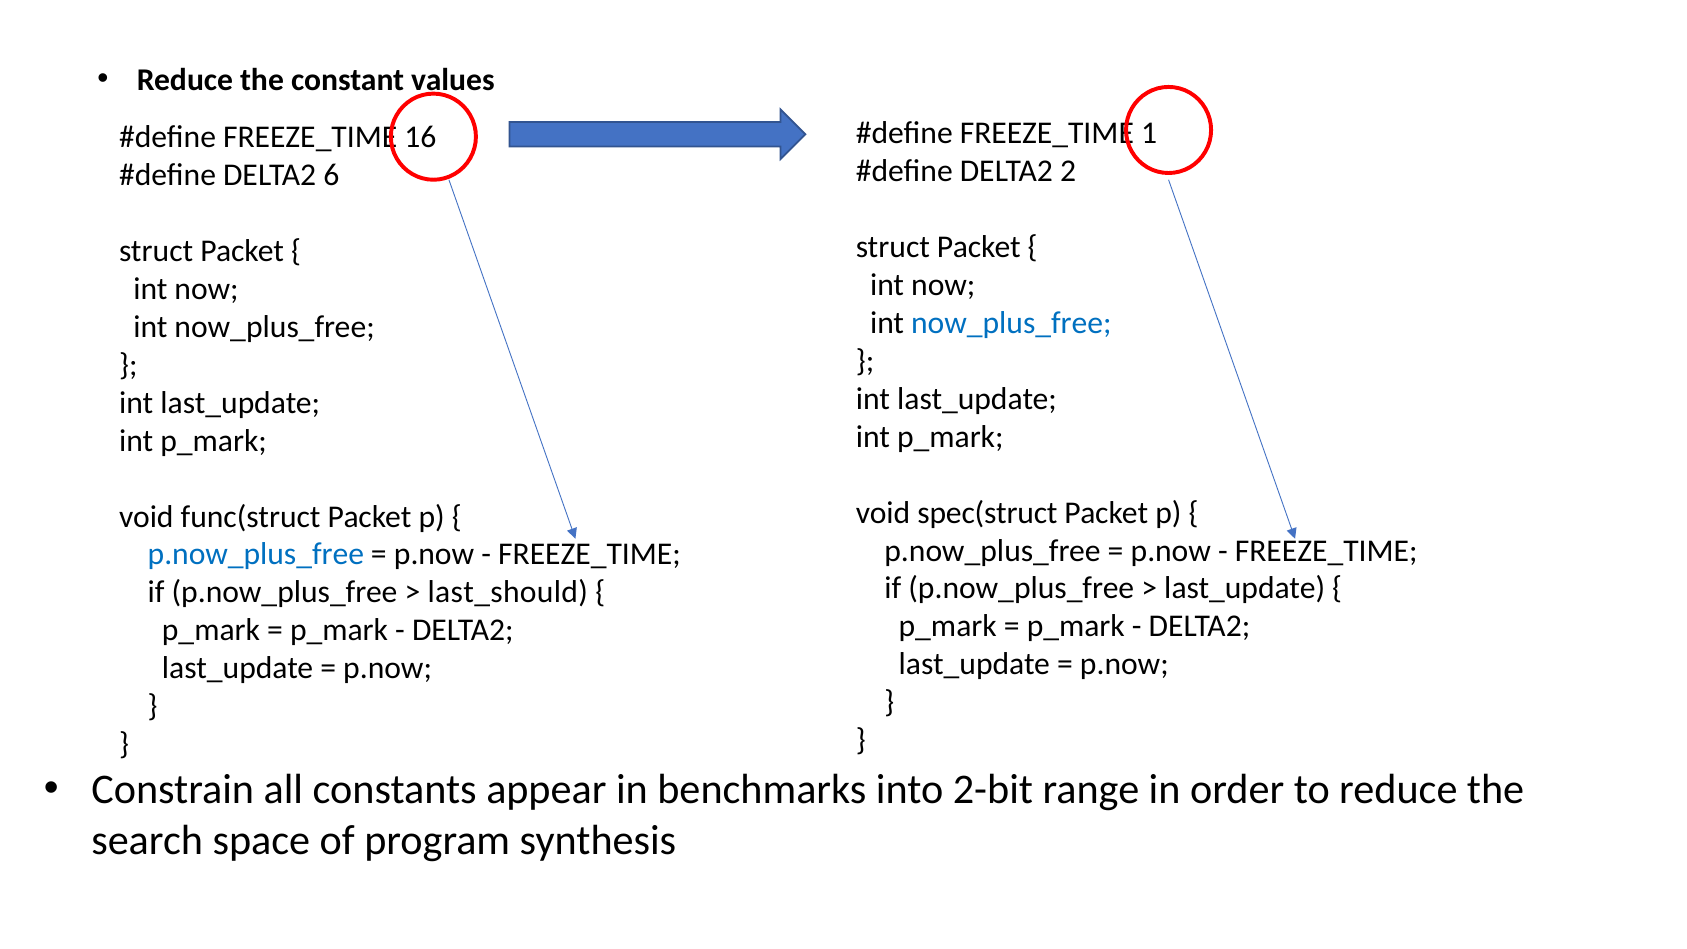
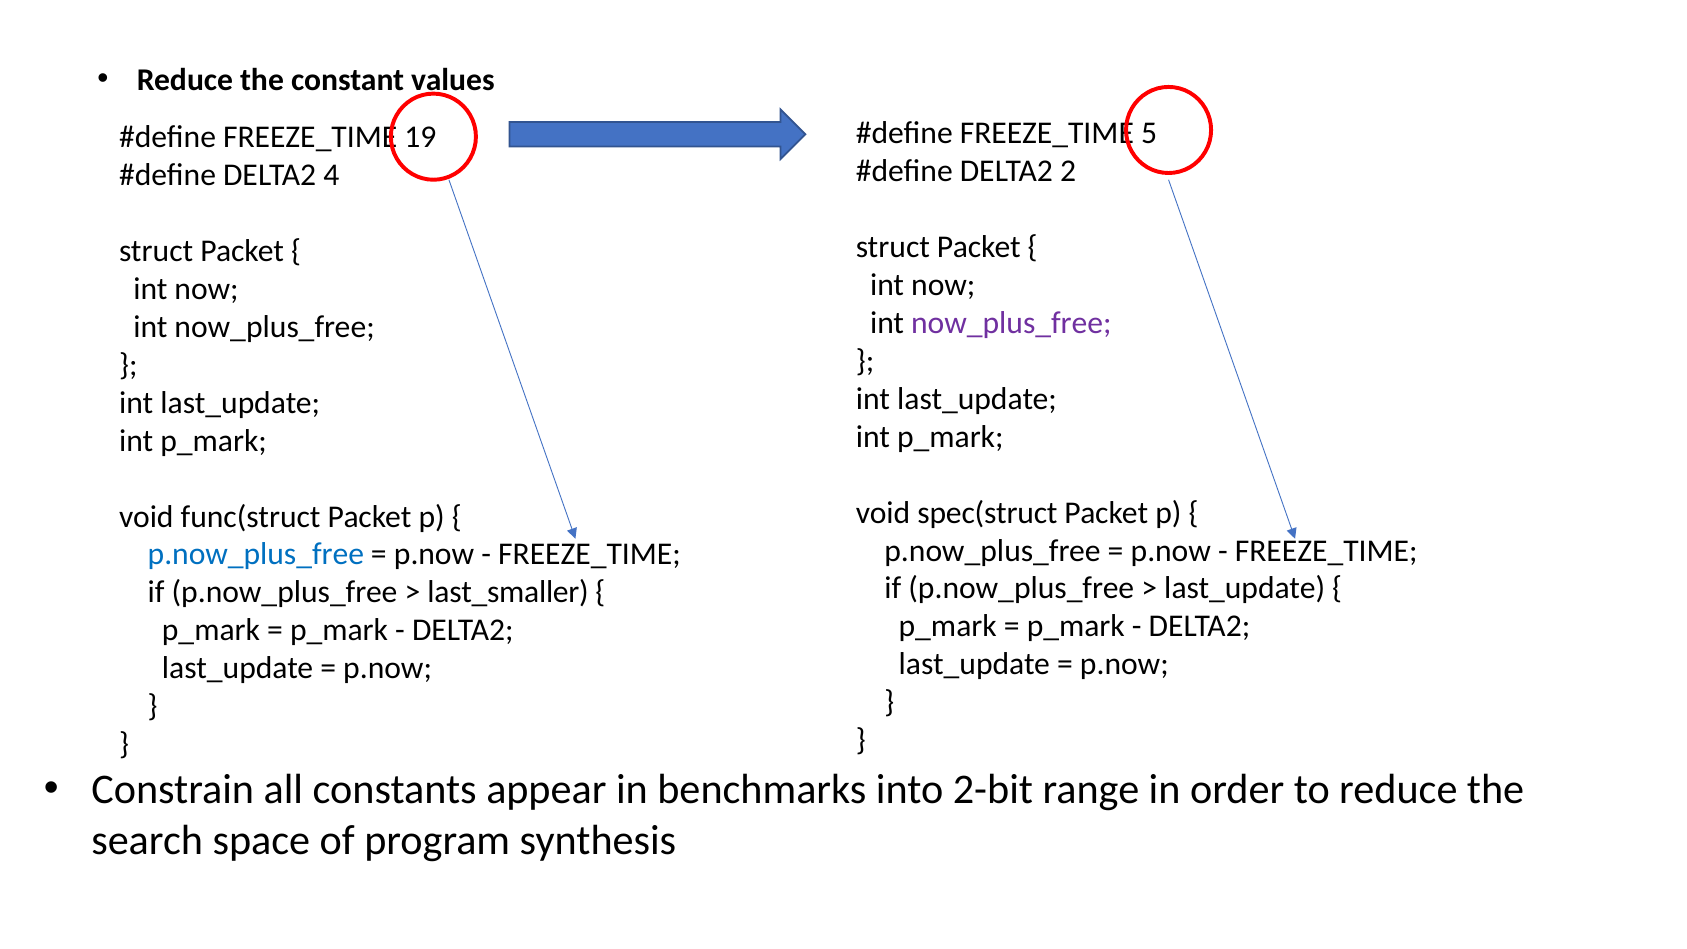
1: 1 -> 5
16: 16 -> 19
6: 6 -> 4
now_plus_free at (1011, 323) colour: blue -> purple
last_should: last_should -> last_smaller
